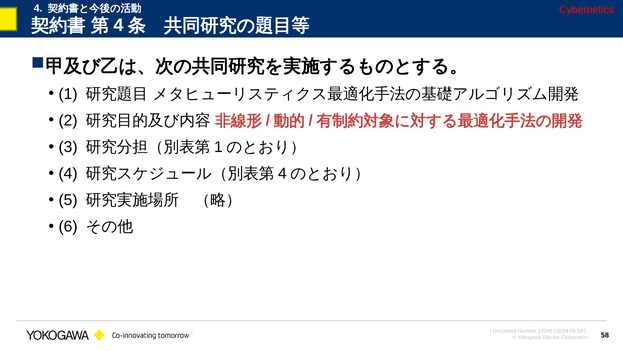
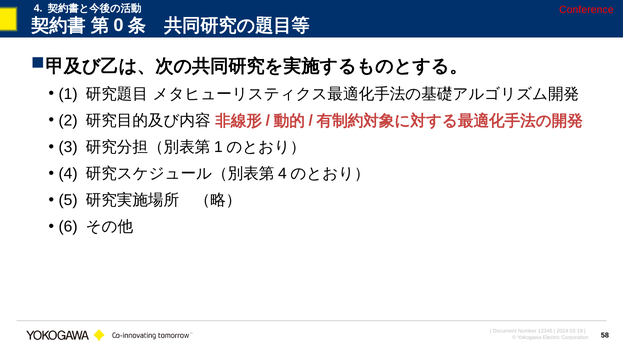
Cybernetics: Cybernetics -> Conference
4 at (118, 25): 4 -> 0
